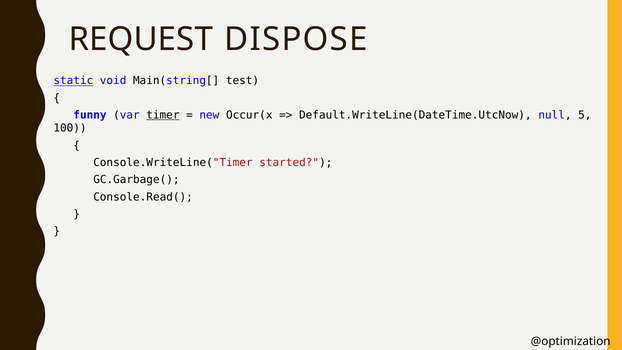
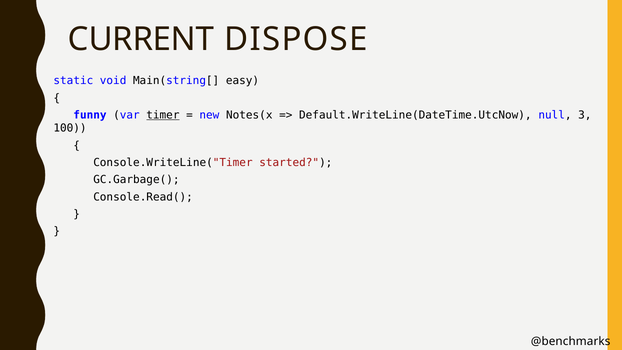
REQUEST: REQUEST -> CURRENT
static underline: present -> none
test: test -> easy
Occur(x: Occur(x -> Notes(x
5: 5 -> 3
@optimization: @optimization -> @benchmarks
